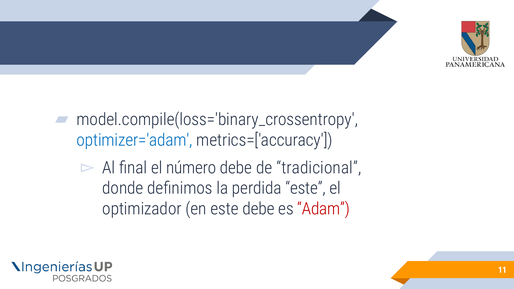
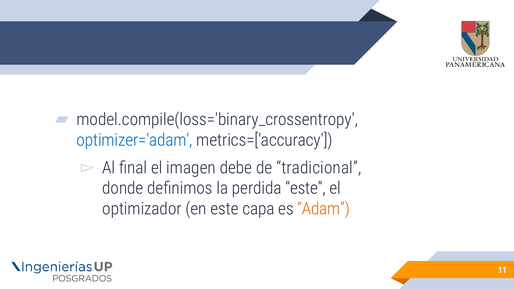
número: número -> imagen
este debe: debe -> capa
Adam colour: red -> orange
